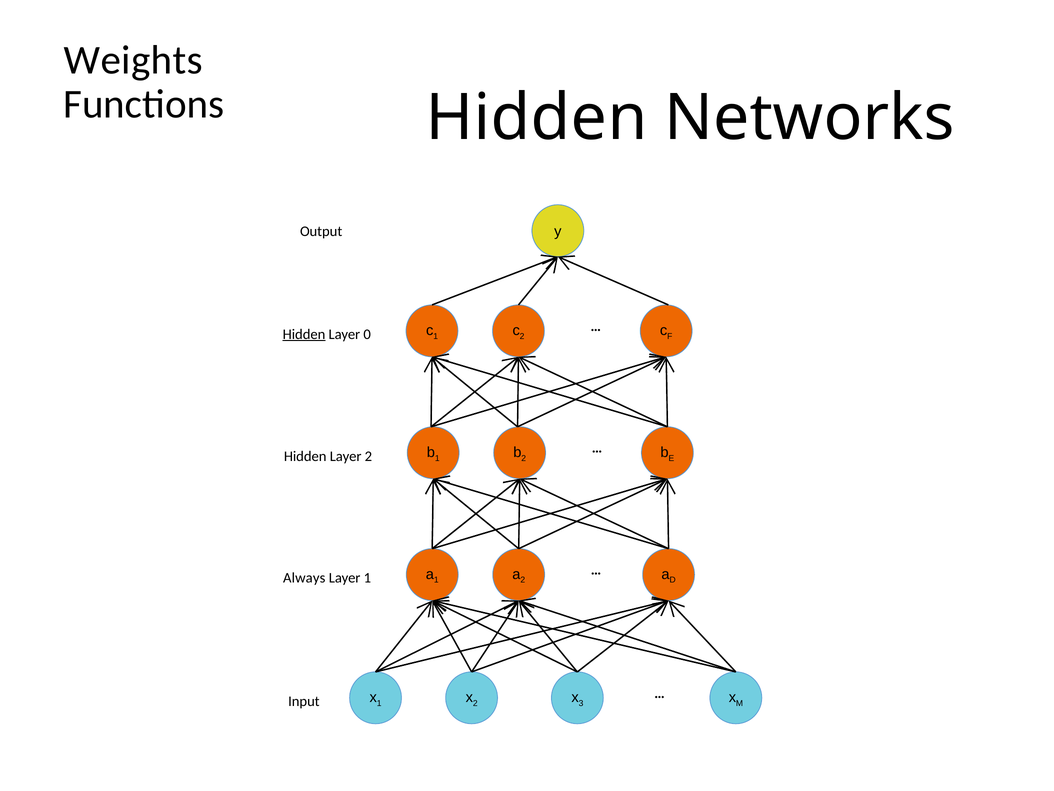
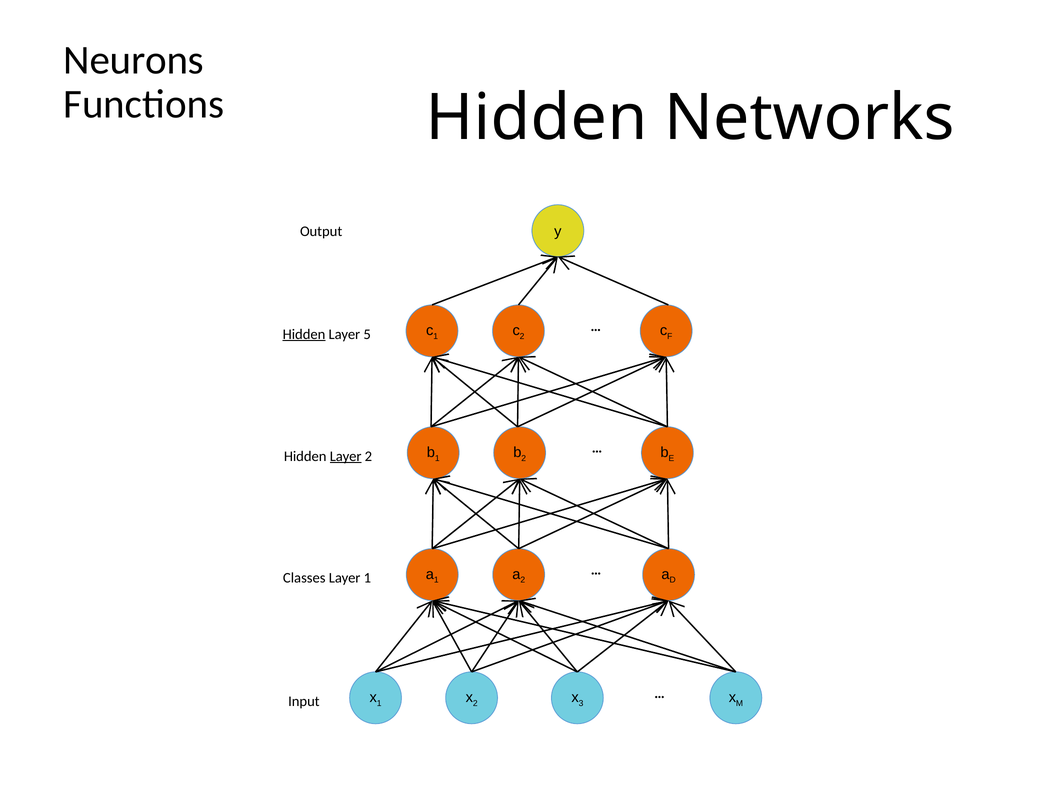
Weights: Weights -> Neurons
0: 0 -> 5
Layer at (346, 456) underline: none -> present
Always: Always -> Classes
